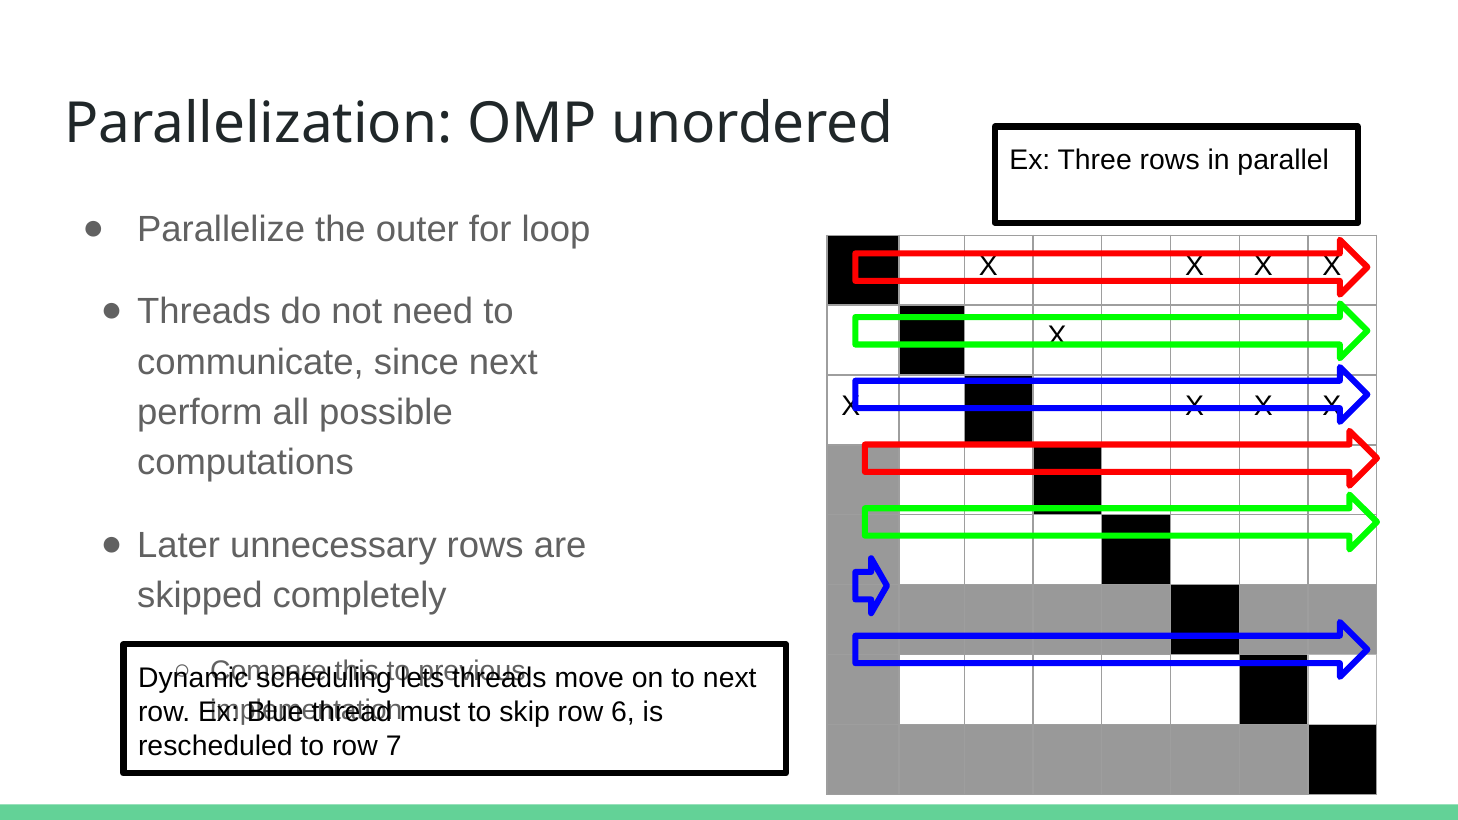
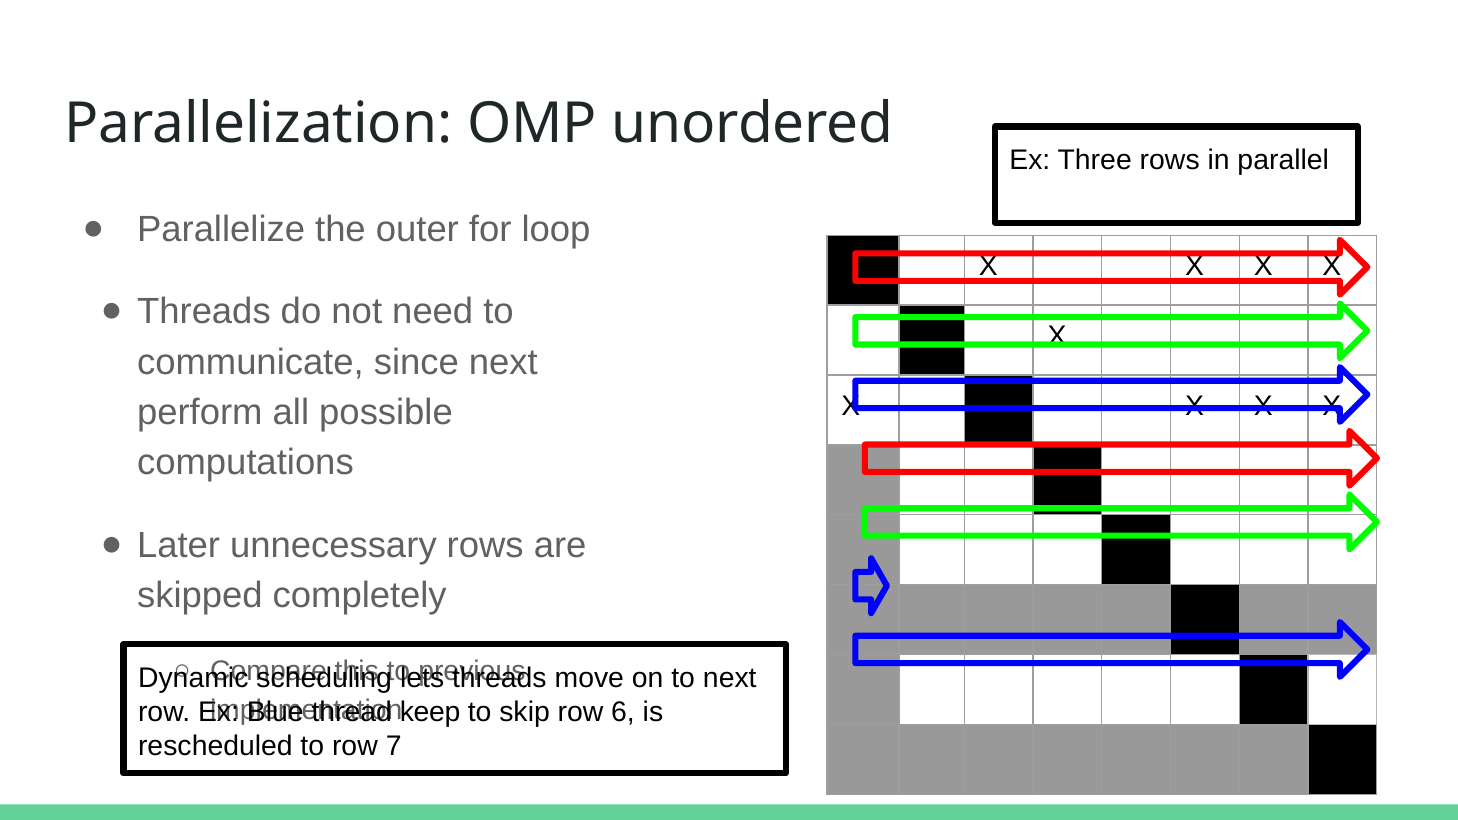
must: must -> keep
